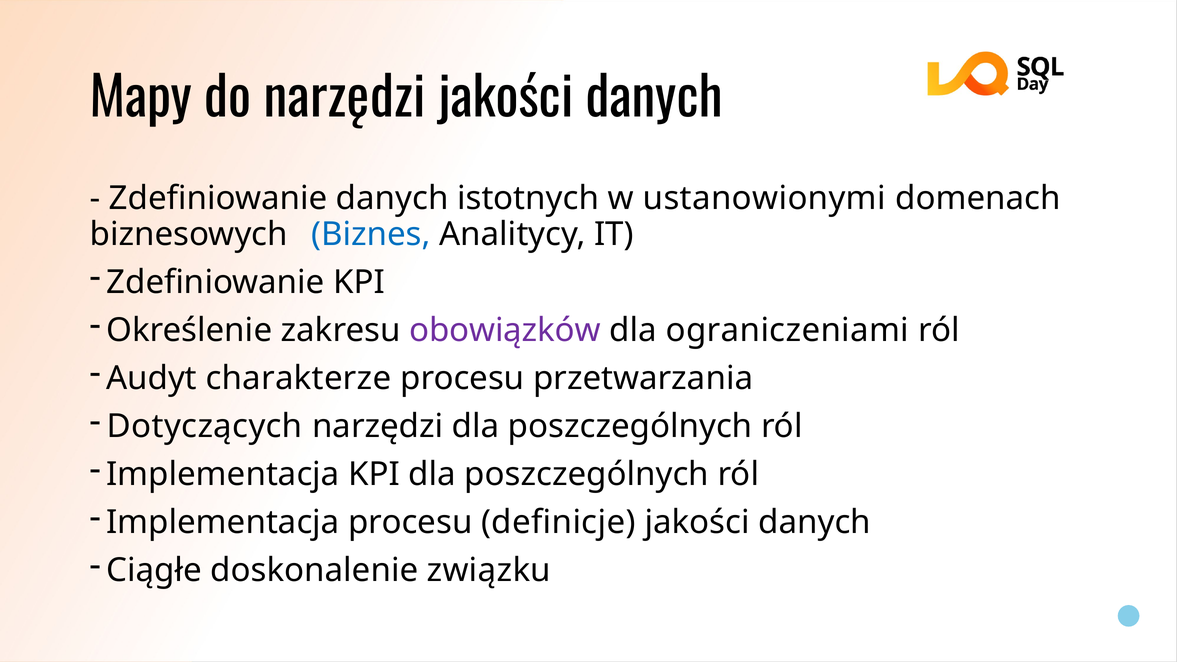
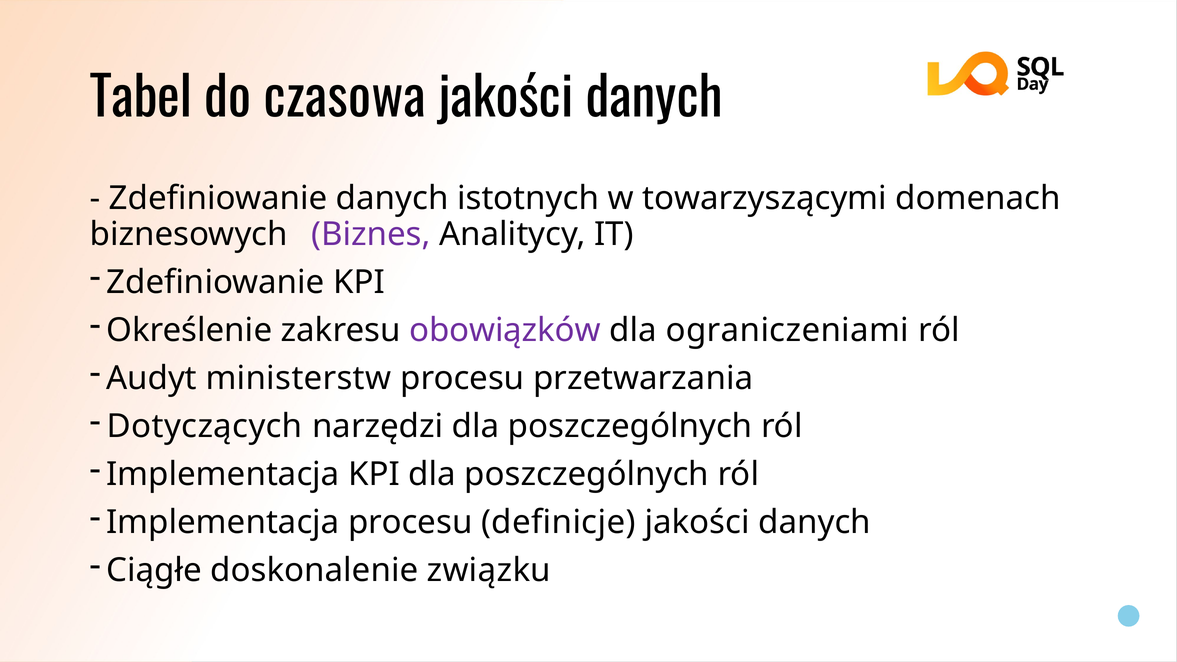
Mapy: Mapy -> Tabel
do narzędzi: narzędzi -> czasowa
ustanowionymi: ustanowionymi -> towarzyszącymi
Biznes colour: blue -> purple
charakterze: charakterze -> ministerstw
